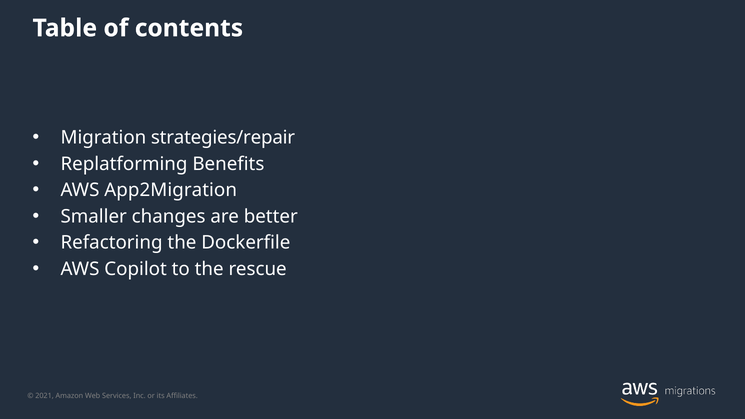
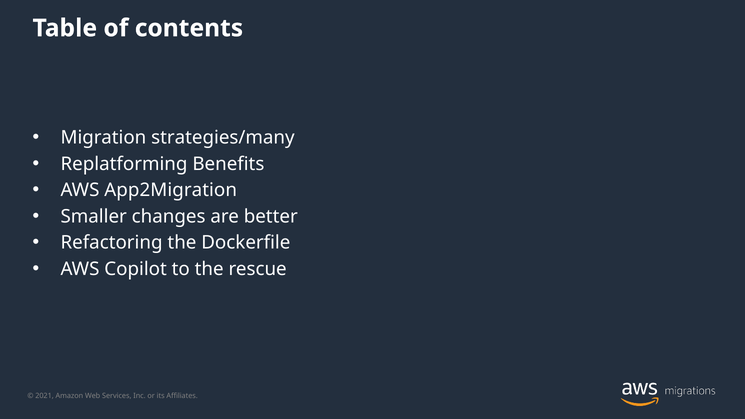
strategies/repair: strategies/repair -> strategies/many
